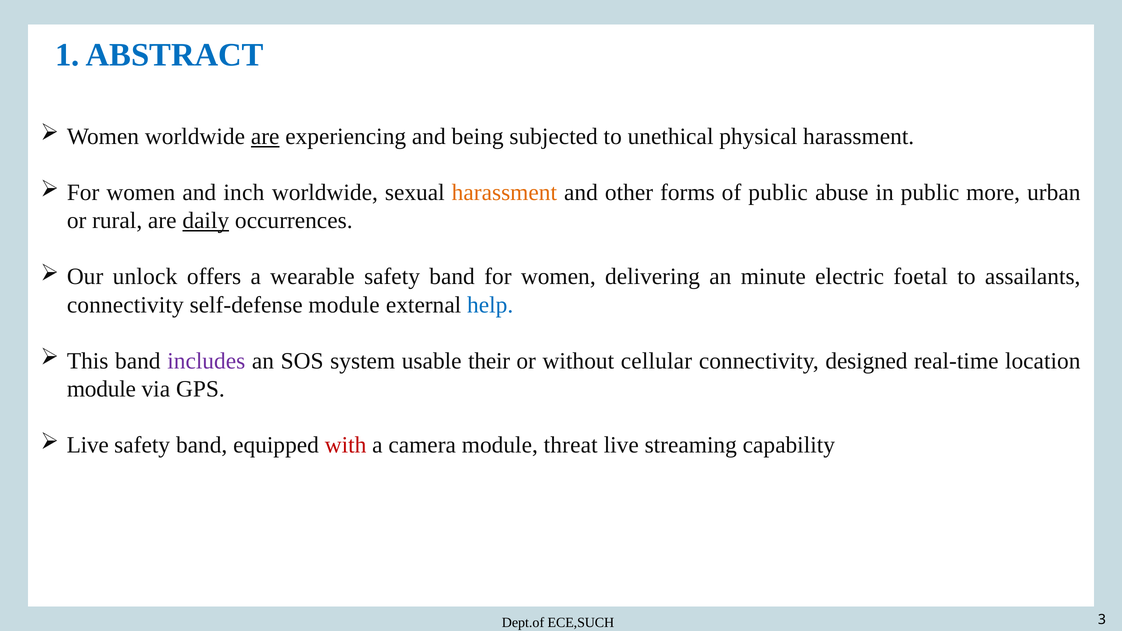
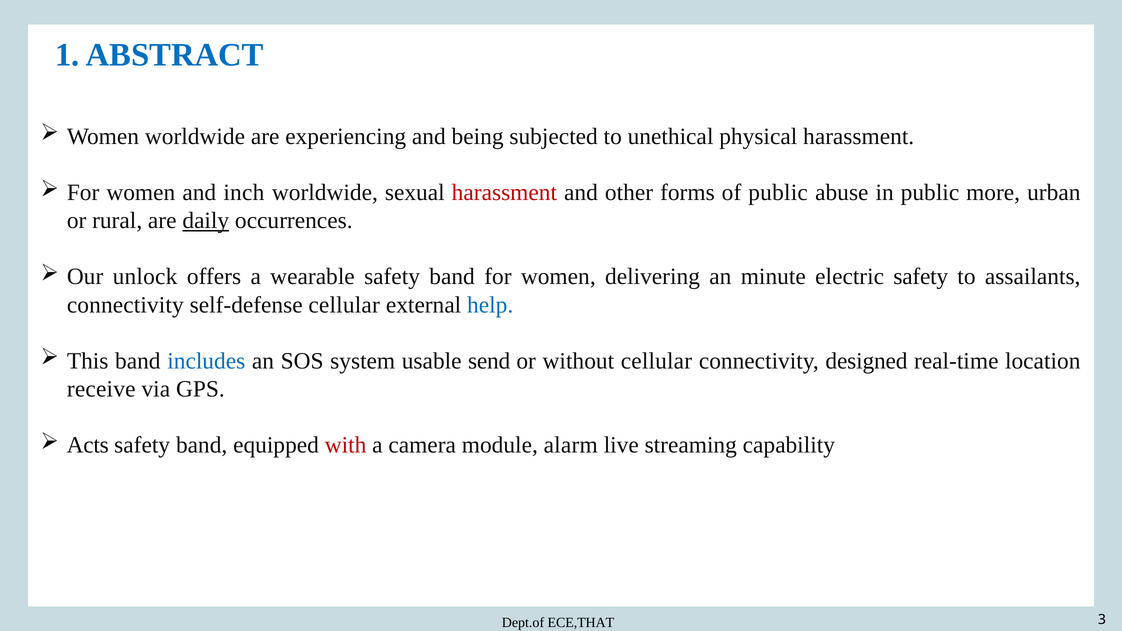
are at (265, 137) underline: present -> none
harassment at (504, 193) colour: orange -> red
electric foetal: foetal -> safety
self-defense module: module -> cellular
includes colour: purple -> blue
their: their -> send
module at (101, 389): module -> receive
Live at (88, 445): Live -> Acts
threat: threat -> alarm
ECE,SUCH: ECE,SUCH -> ECE,THAT
